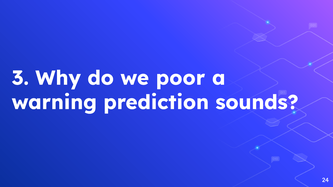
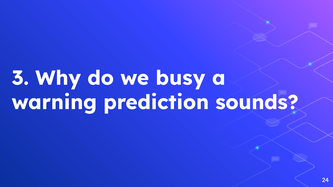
poor: poor -> busy
